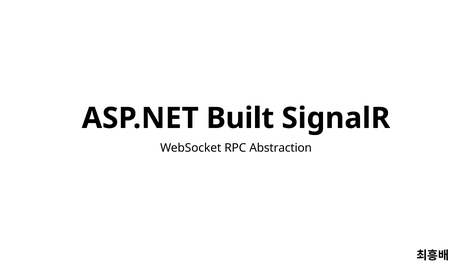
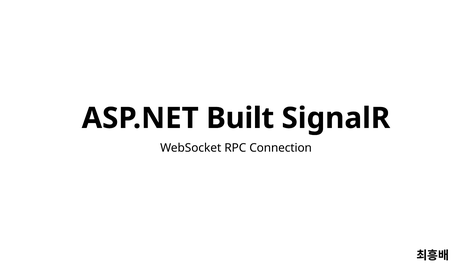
Abstraction: Abstraction -> Connection
